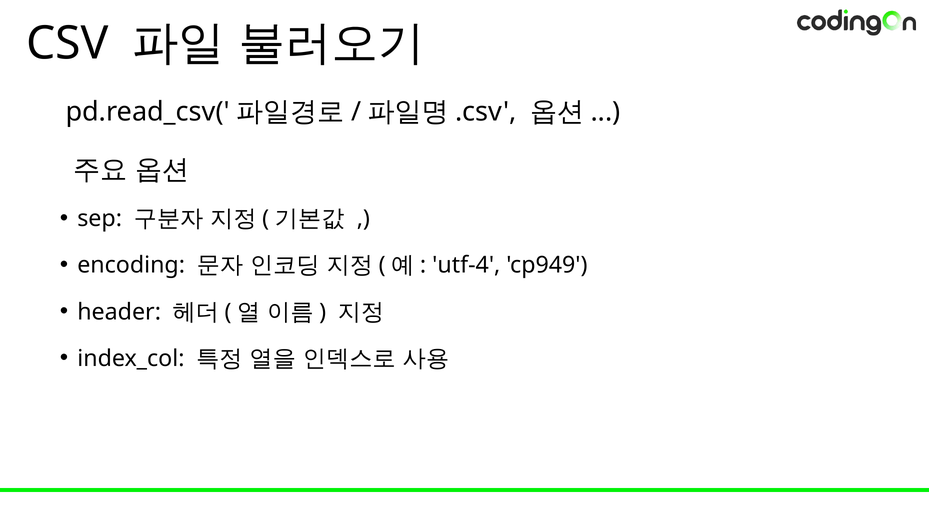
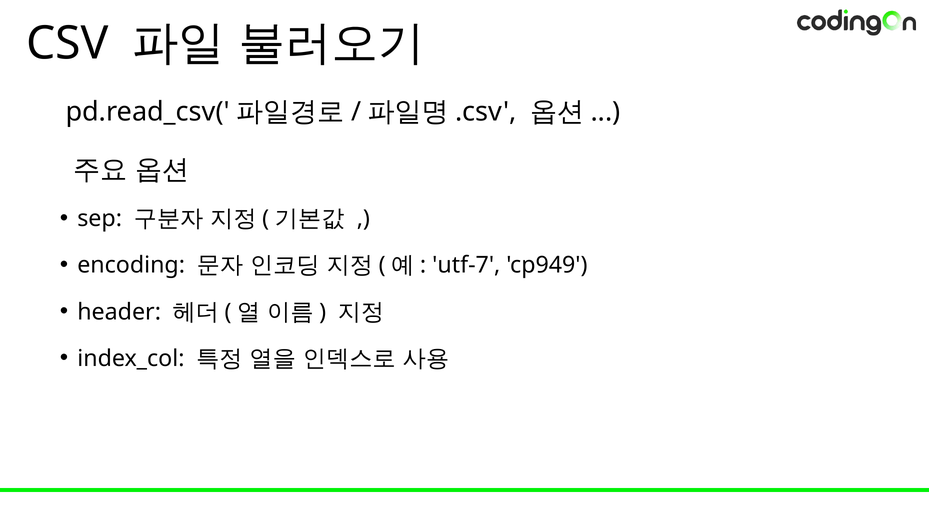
utf-4: utf-4 -> utf-7
